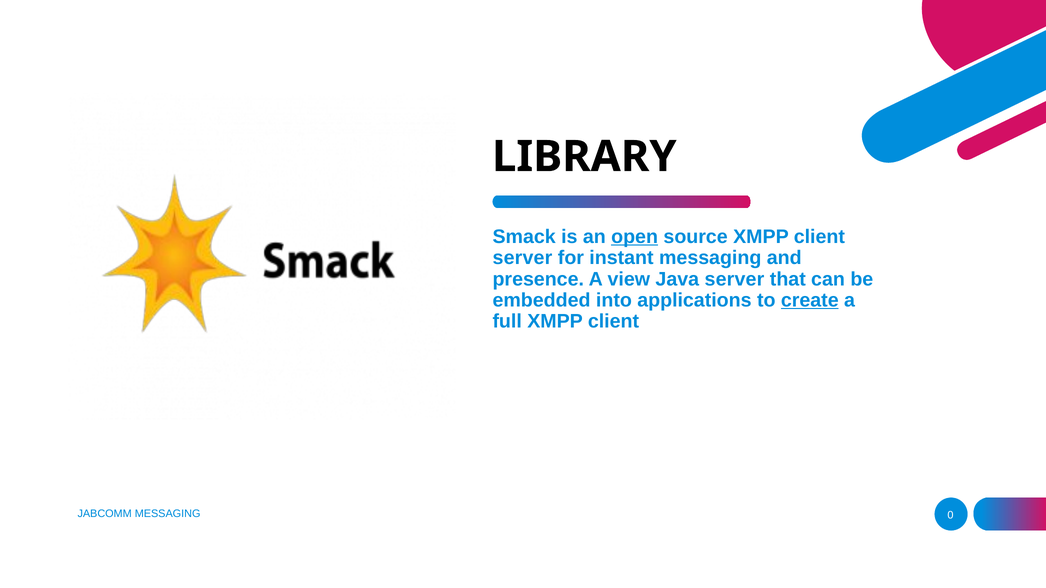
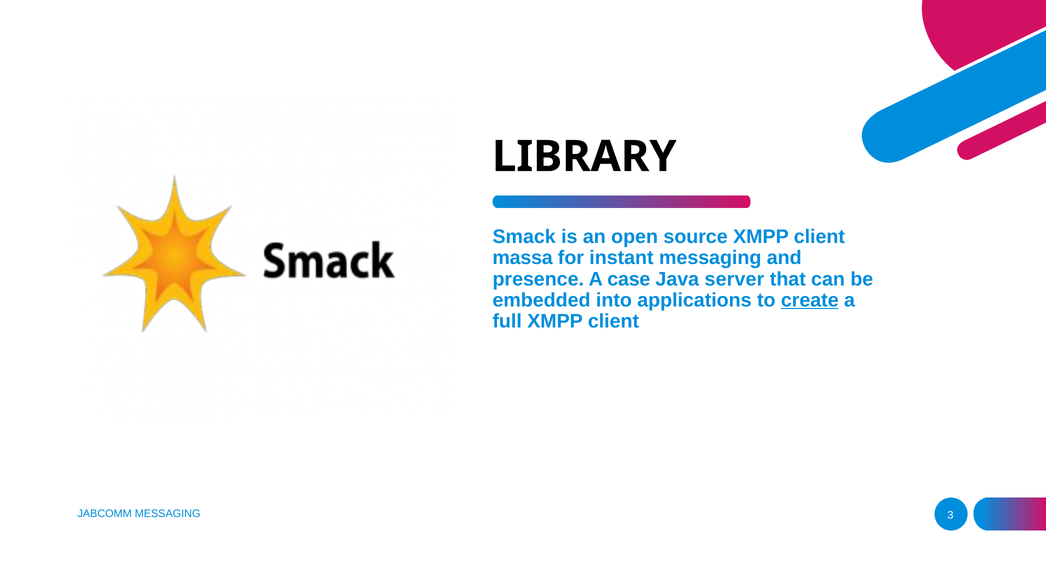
open underline: present -> none
server at (522, 258): server -> massa
view: view -> case
0: 0 -> 3
